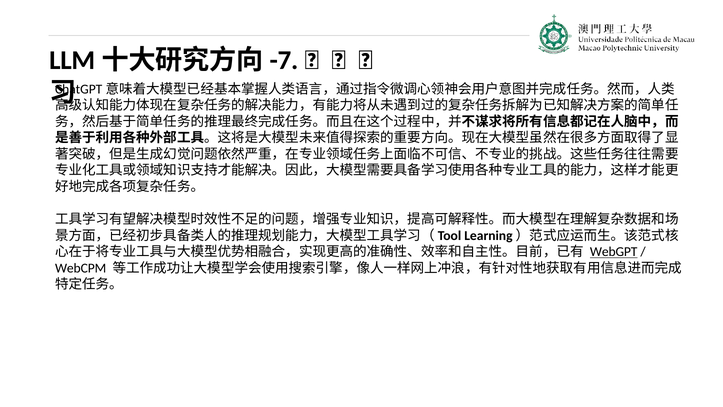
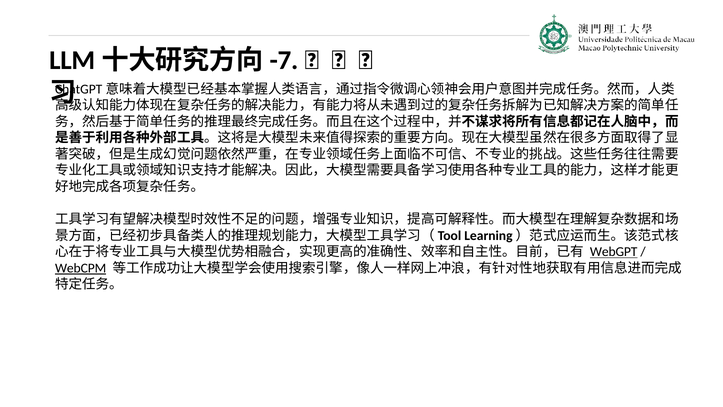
WebCPM underline: none -> present
